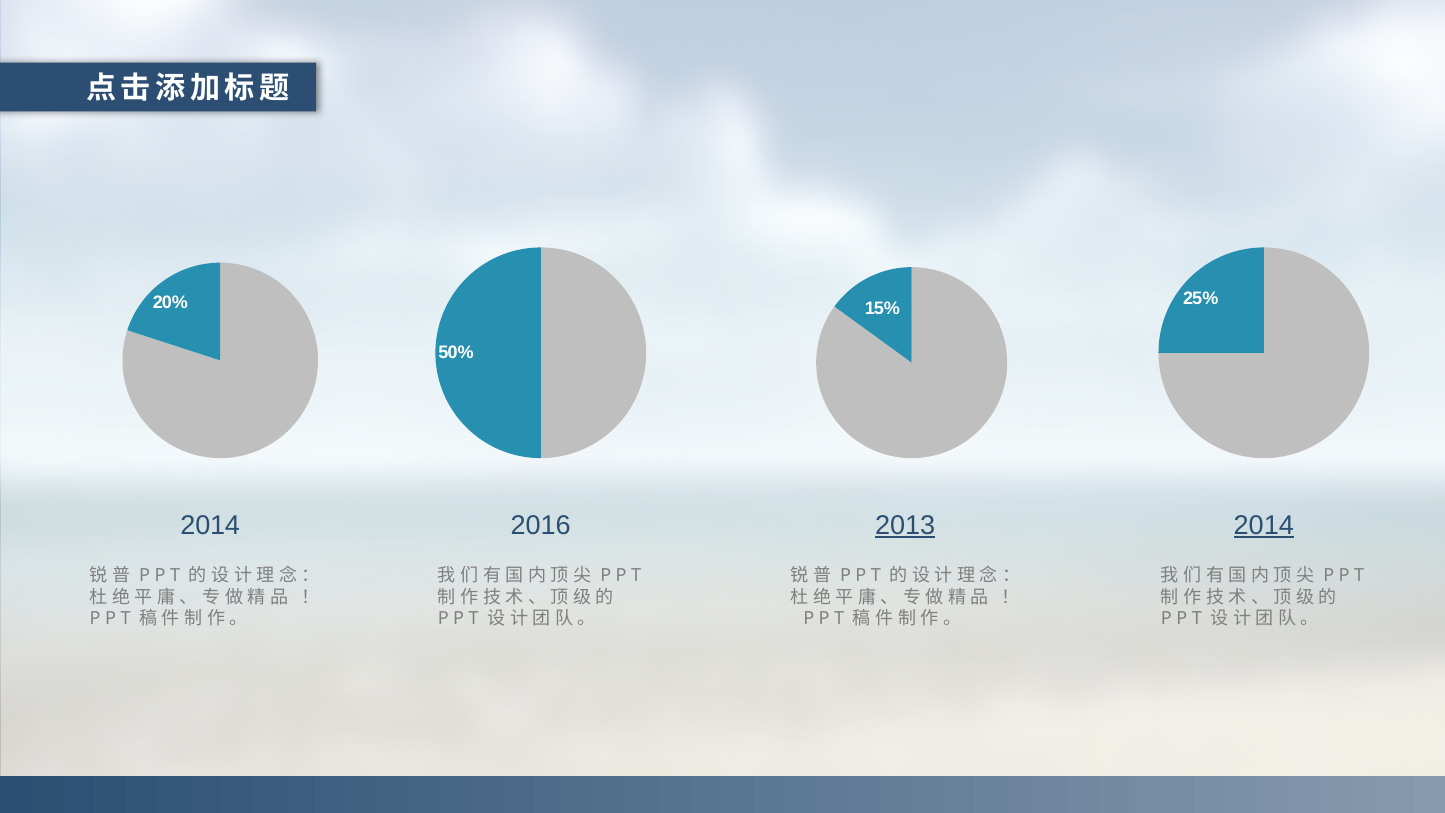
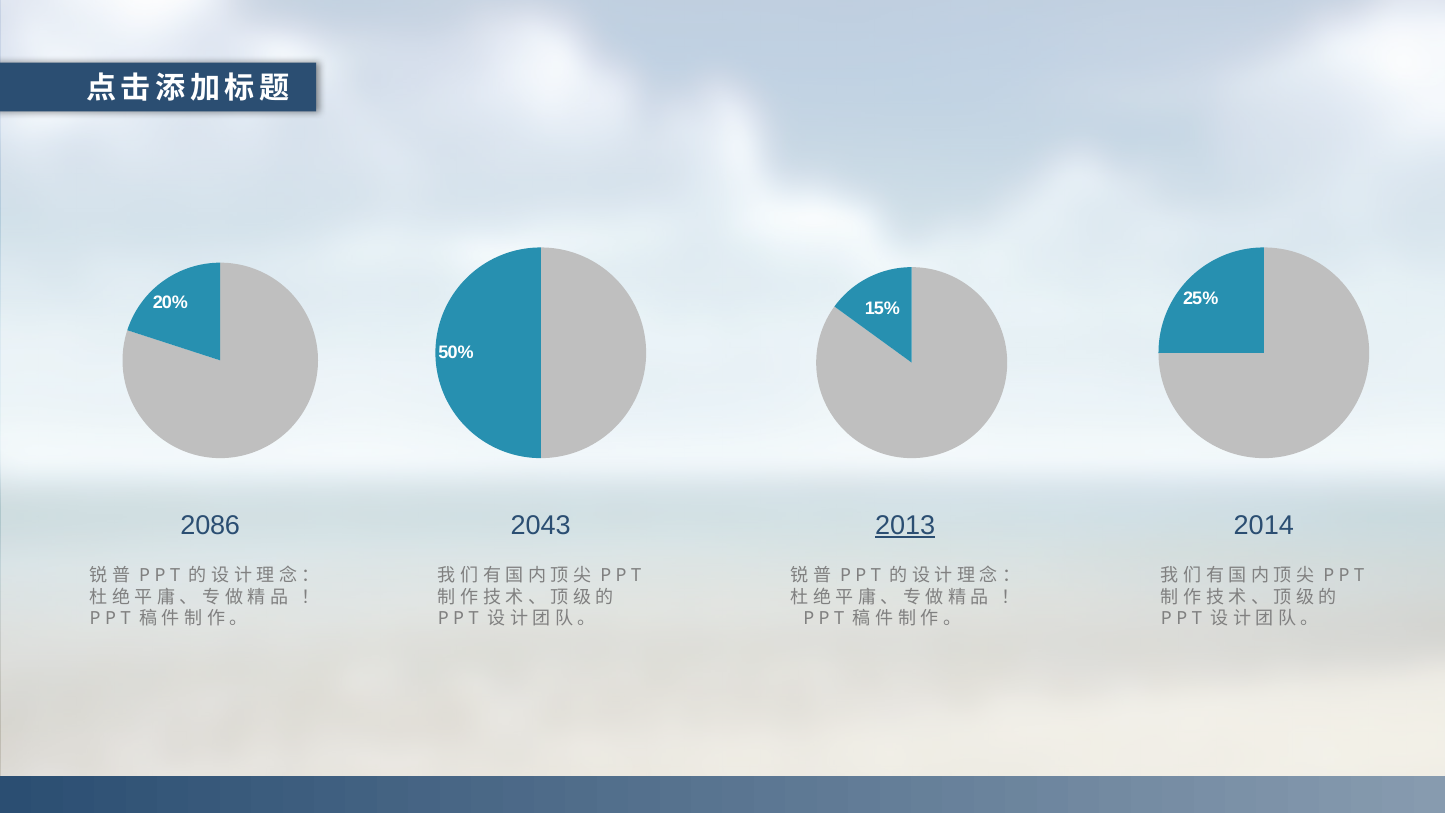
2014 at (210, 525): 2014 -> 2086
2016: 2016 -> 2043
2014 at (1264, 525) underline: present -> none
